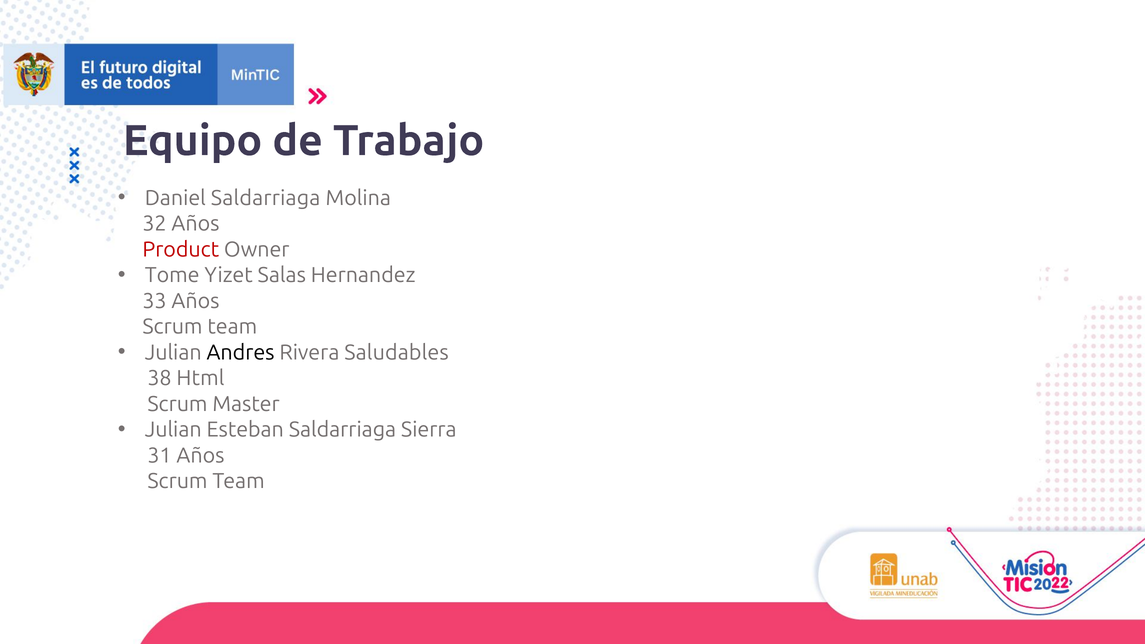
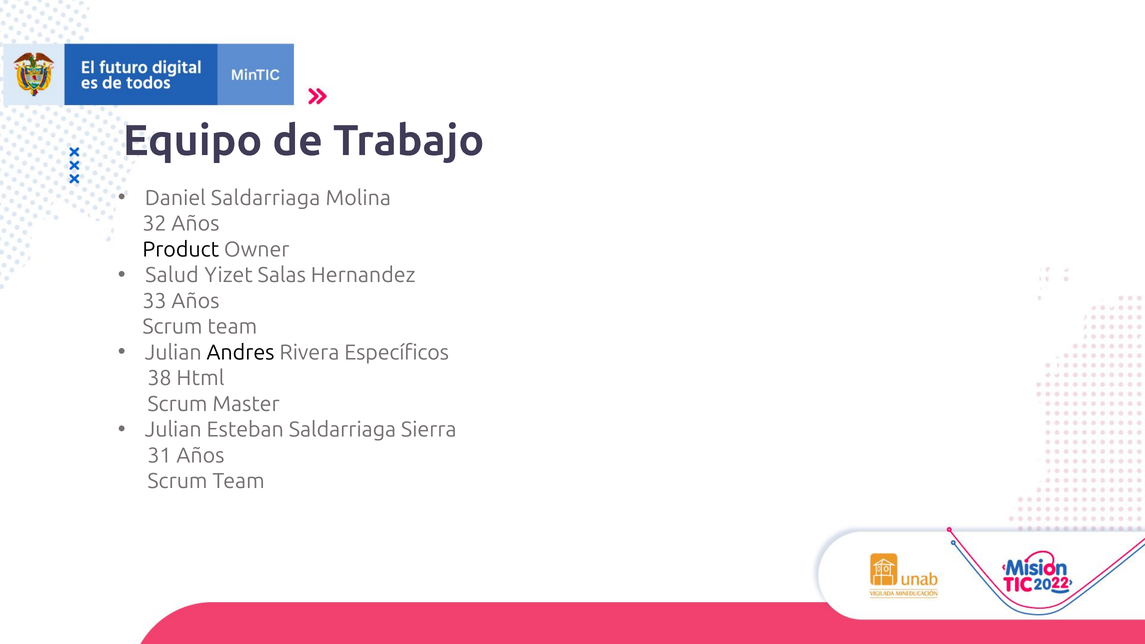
Product colour: red -> black
Tome: Tome -> Salud
Saludables: Saludables -> Específicos
